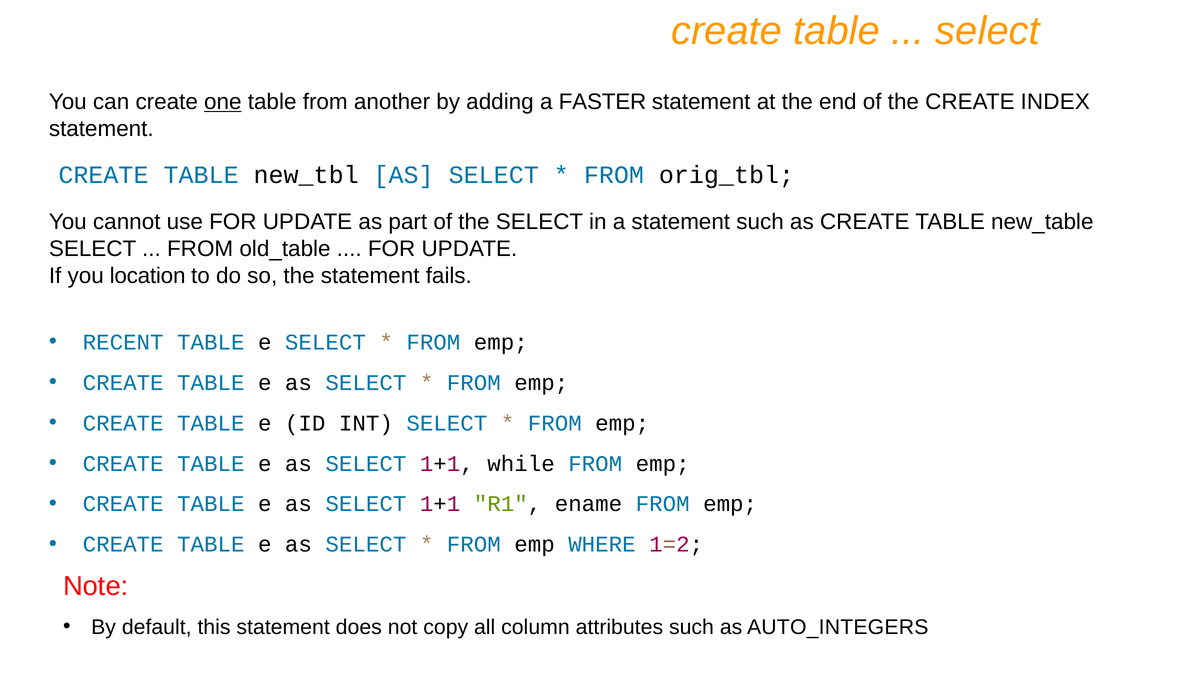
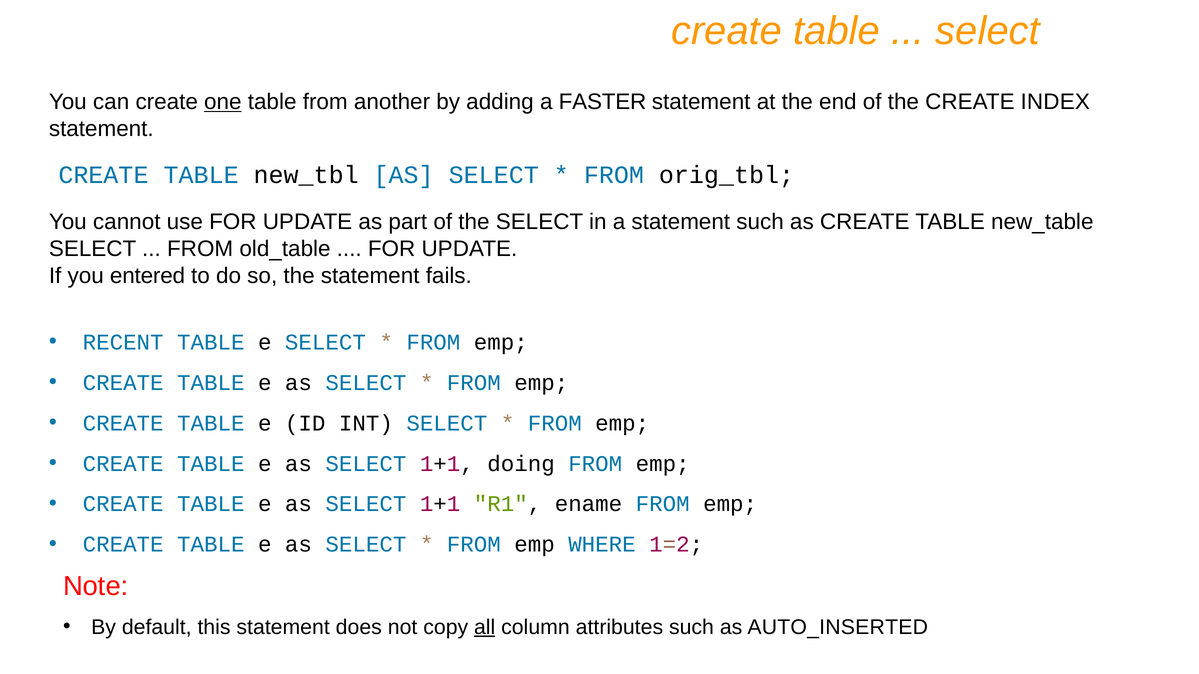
location: location -> entered
while: while -> doing
all underline: none -> present
AUTO_INTEGERS: AUTO_INTEGERS -> AUTO_INSERTED
